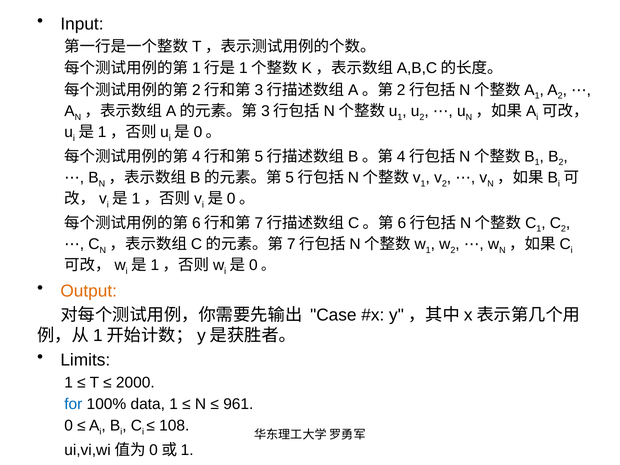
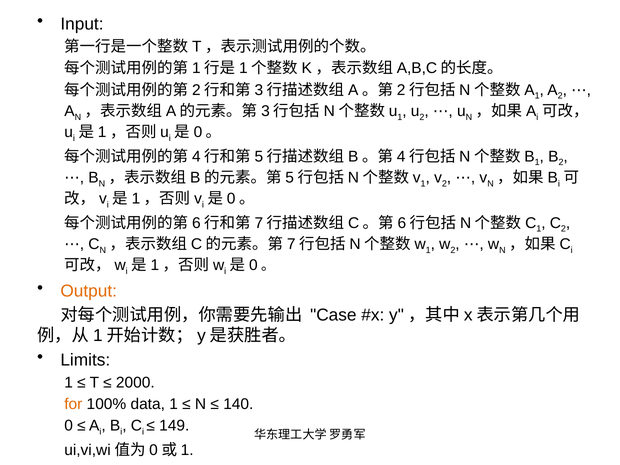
for colour: blue -> orange
961: 961 -> 140
108: 108 -> 149
